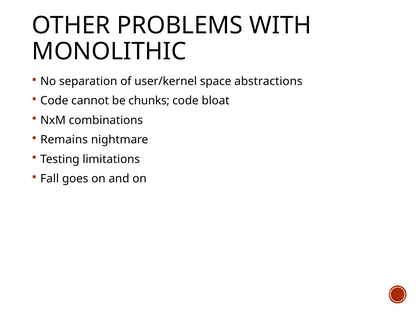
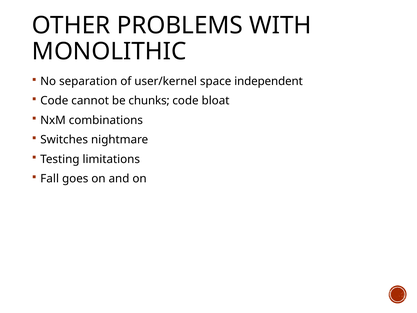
abstractions: abstractions -> independent
Remains: Remains -> Switches
